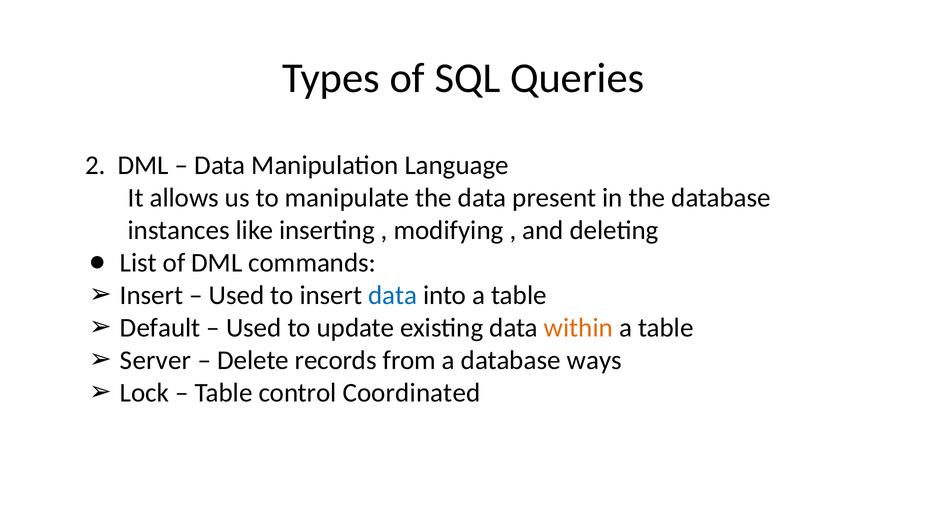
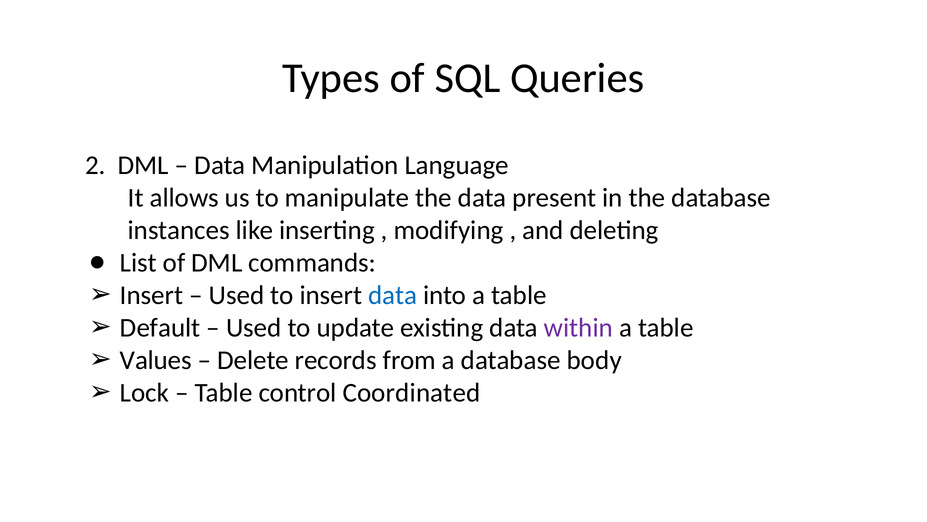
within colour: orange -> purple
Server: Server -> Values
ways: ways -> body
